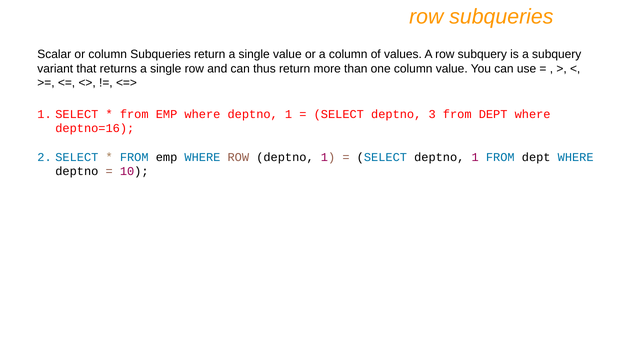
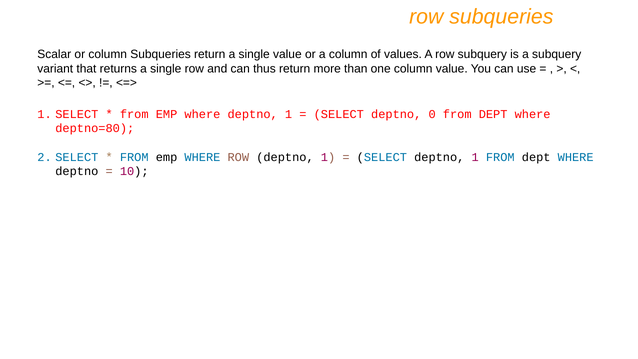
3: 3 -> 0
deptno=16: deptno=16 -> deptno=80
